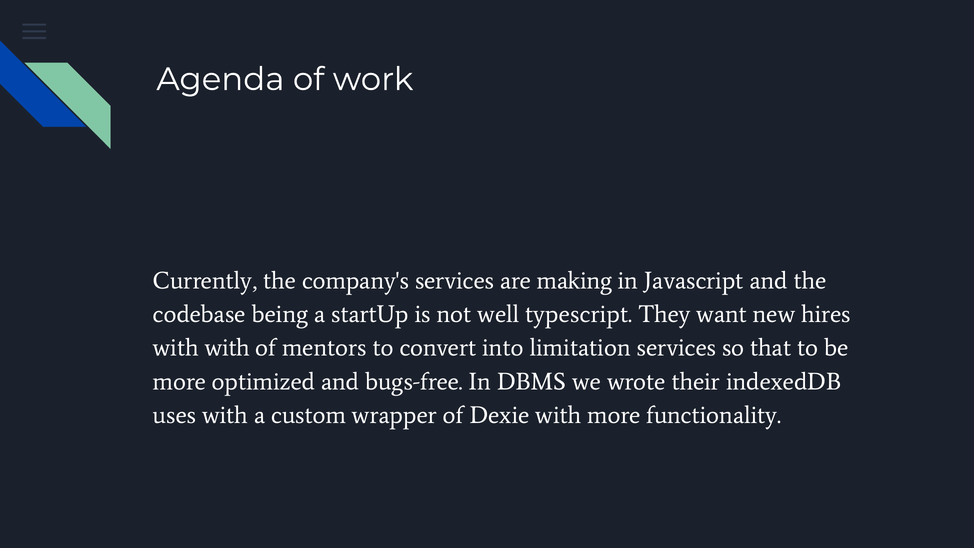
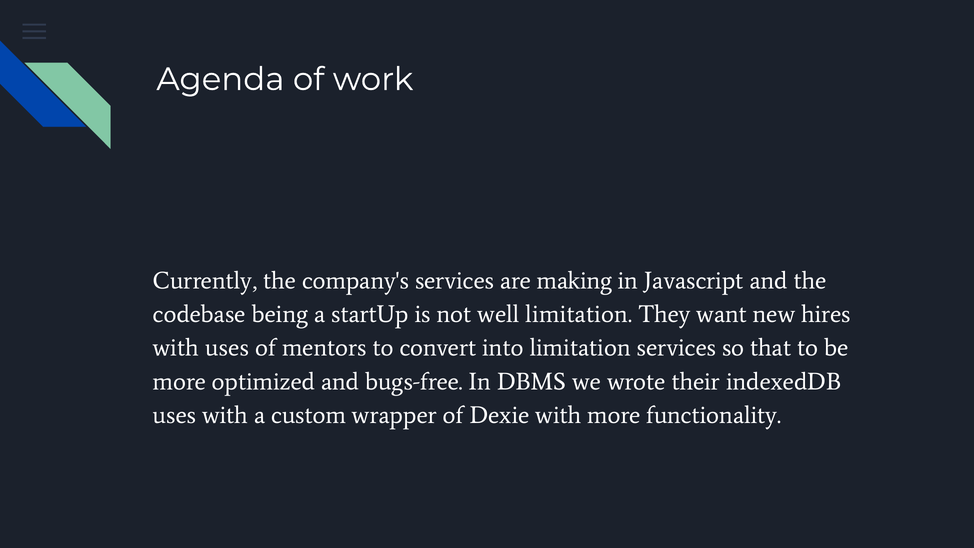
well typescript: typescript -> limitation
with with: with -> uses
